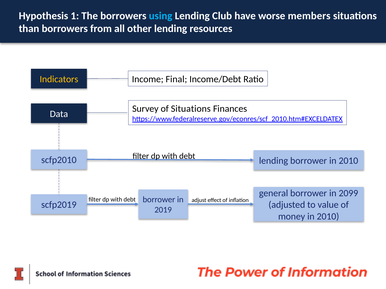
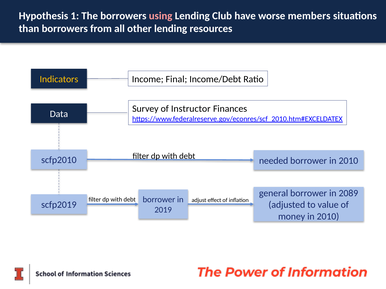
using colour: light blue -> pink
of Situations: Situations -> Instructor
lending at (274, 161): lending -> needed
2099: 2099 -> 2089
